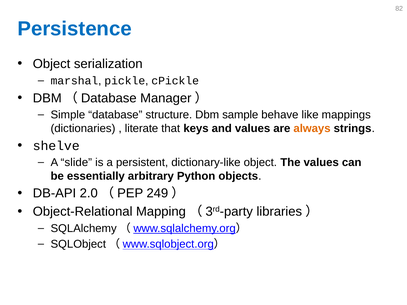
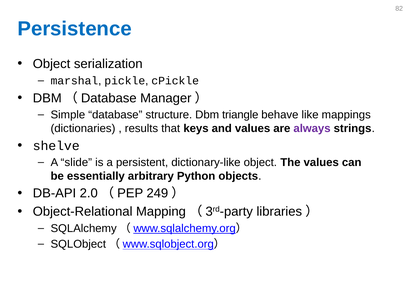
sample: sample -> triangle
literate: literate -> results
always colour: orange -> purple
